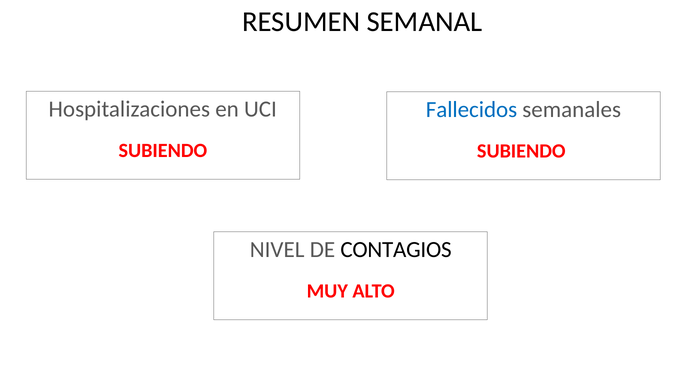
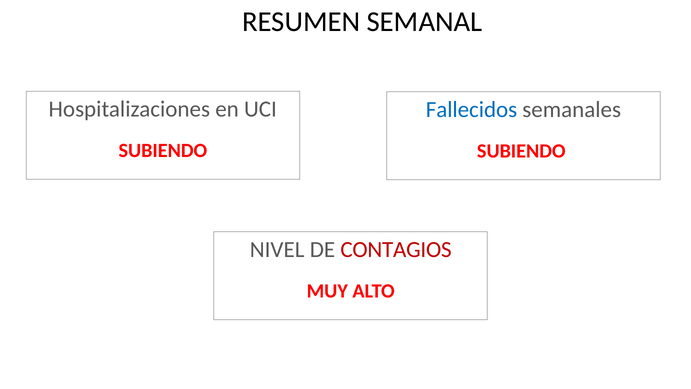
CONTAGIOS colour: black -> red
